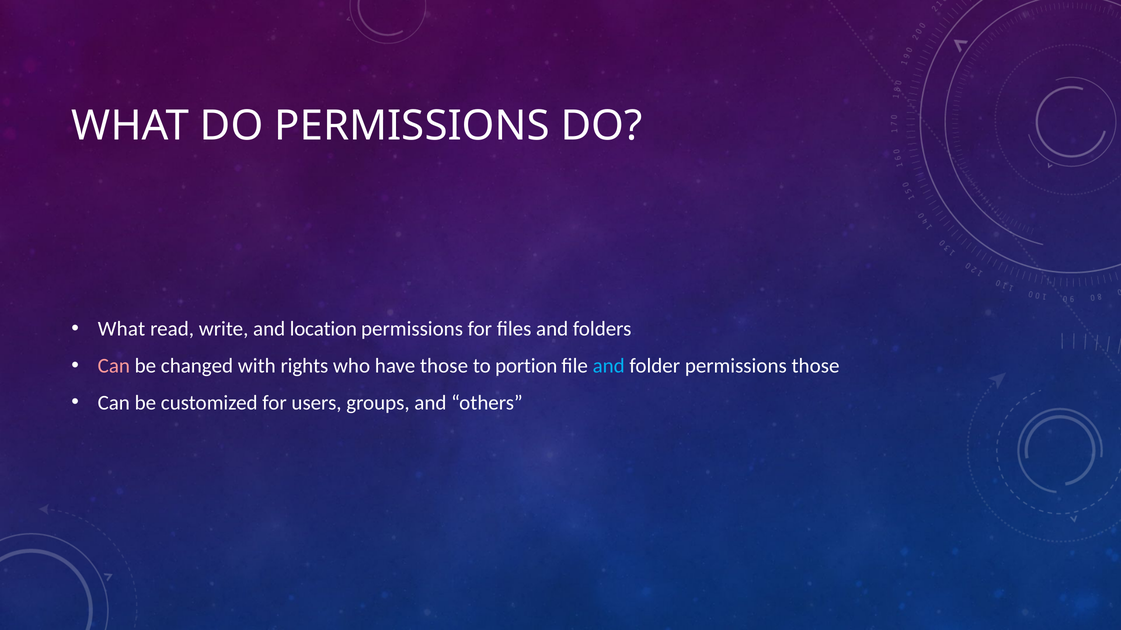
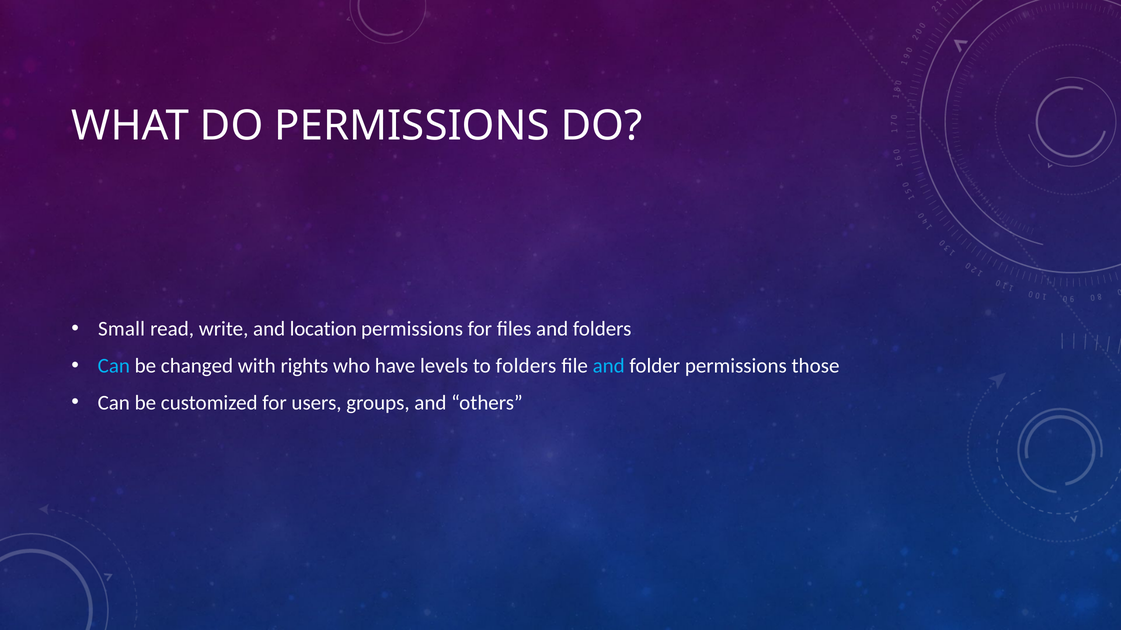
What at (122, 329): What -> Small
Can at (114, 366) colour: pink -> light blue
have those: those -> levels
to portion: portion -> folders
